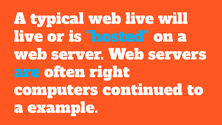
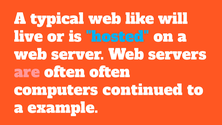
web live: live -> like
are colour: light blue -> pink
often right: right -> often
